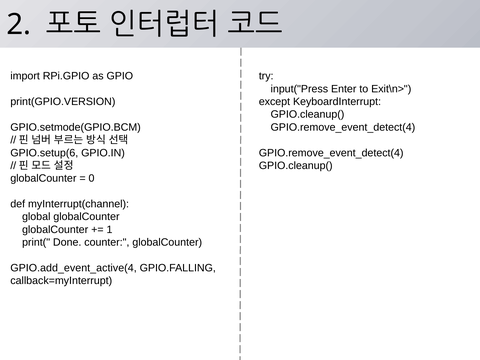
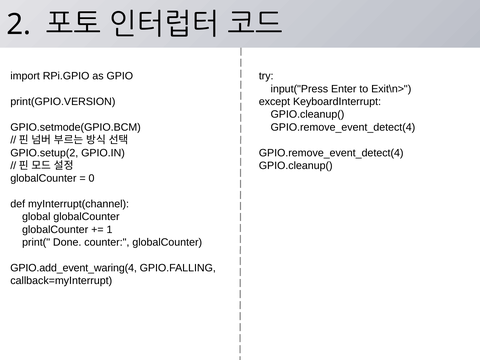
GPIO.setup(6: GPIO.setup(6 -> GPIO.setup(2
GPIO.add_event_active(4: GPIO.add_event_active(4 -> GPIO.add_event_waring(4
